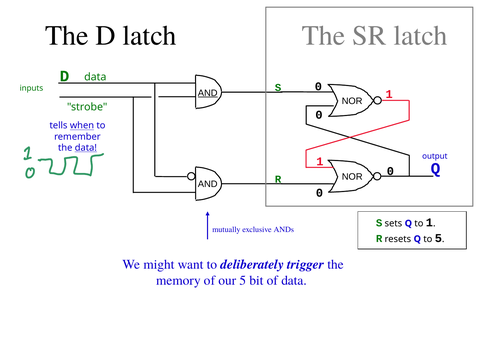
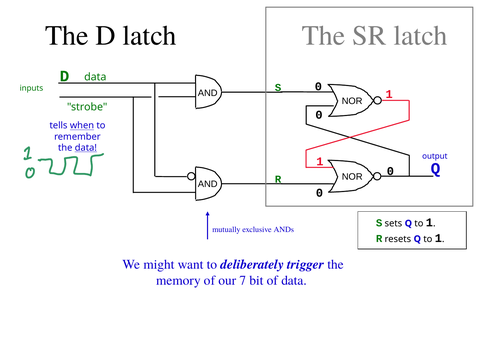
AND at (208, 93) underline: present -> none
resets Q to 5: 5 -> 1
our 5: 5 -> 7
